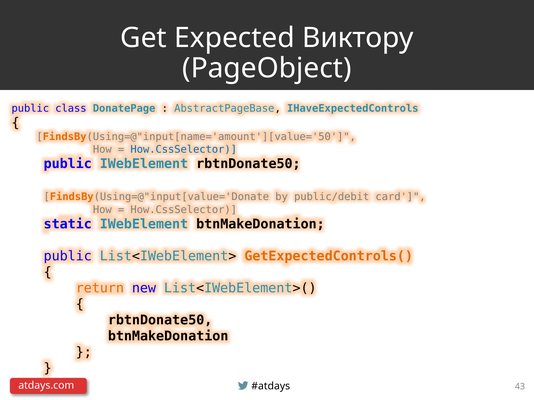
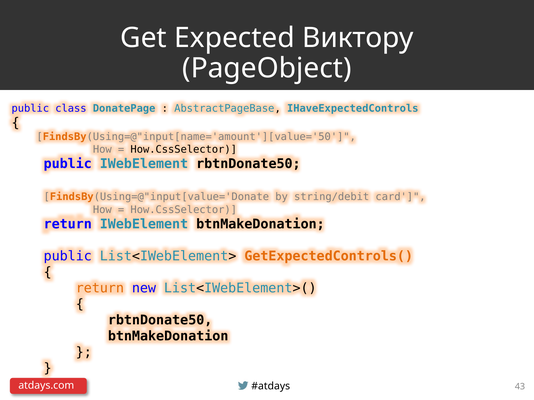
How.CssSelector at (184, 150) colour: blue -> black
public/debit: public/debit -> string/debit
static at (68, 225): static -> return
